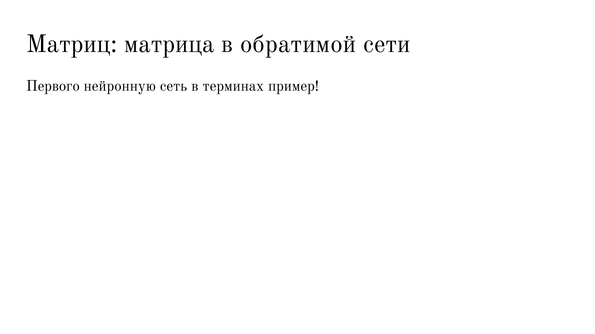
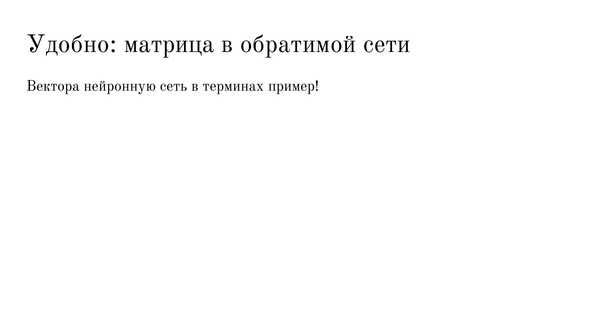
Матриц: Матриц -> Удобно
Первого: Первого -> Вектора
